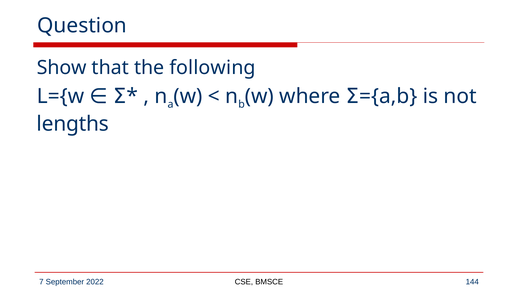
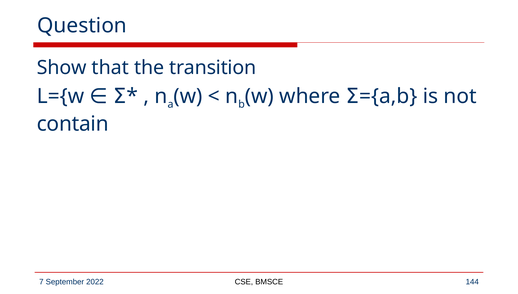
following: following -> transition
lengths: lengths -> contain
